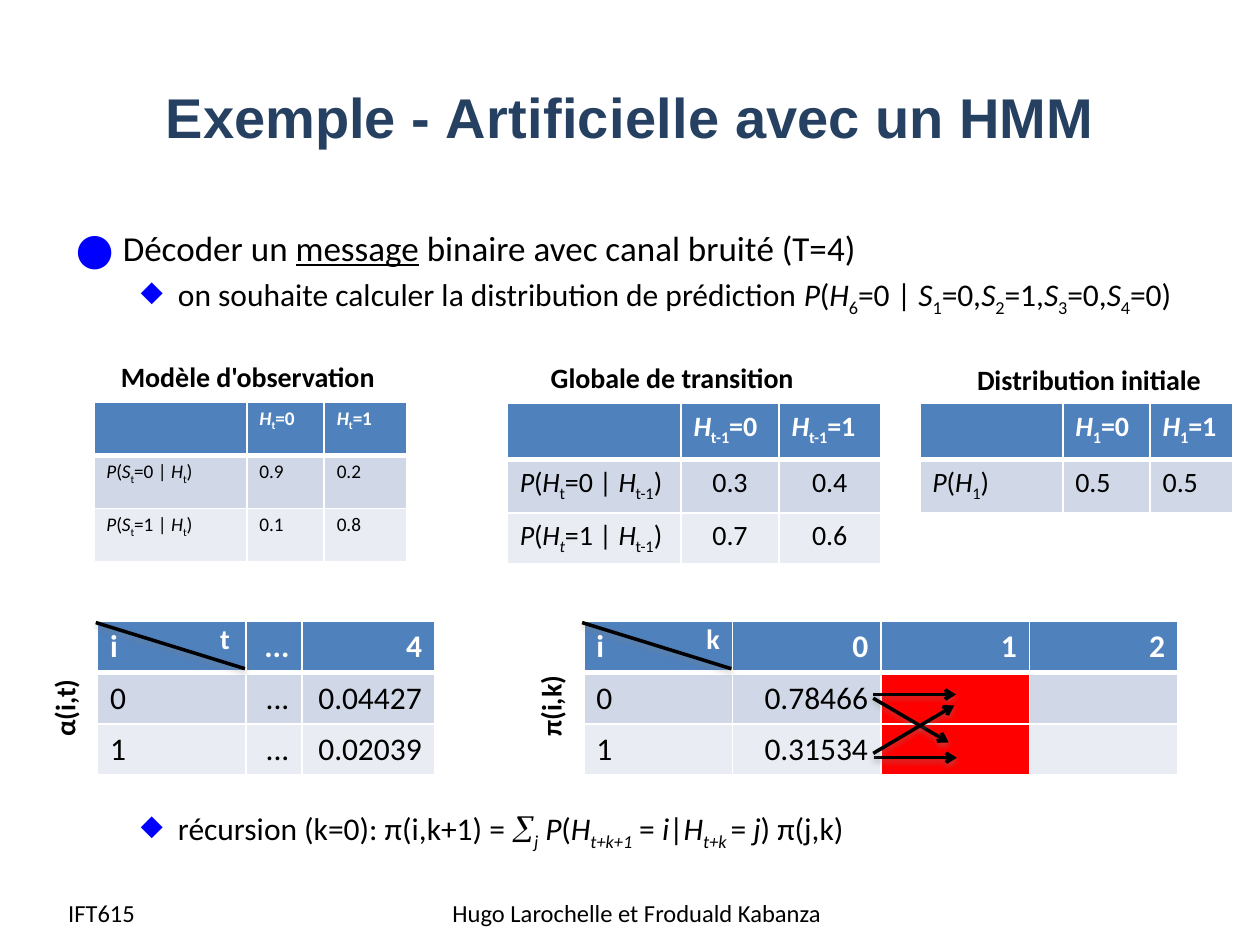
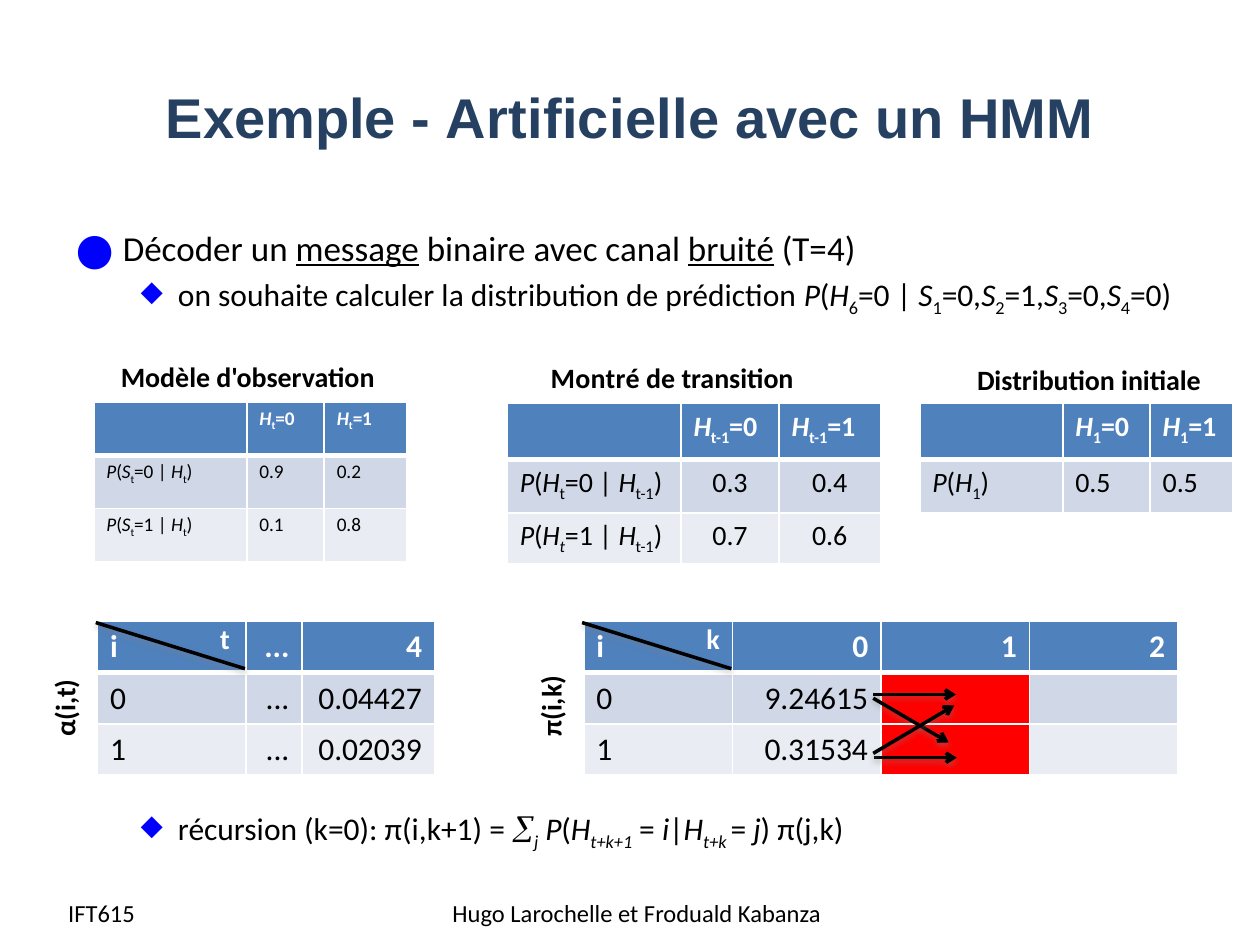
bruité underline: none -> present
Globale: Globale -> Montré
0.78466: 0.78466 -> 9.24615
